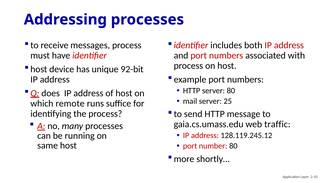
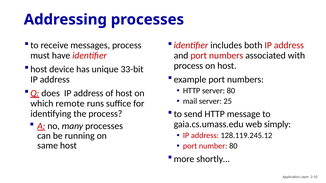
92-bit: 92-bit -> 33-bit
traffic: traffic -> simply
